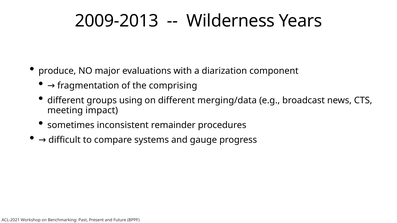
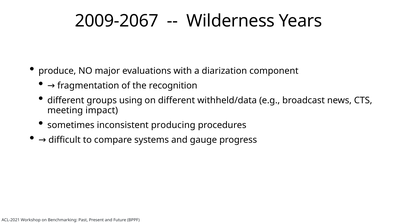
2009-2013: 2009-2013 -> 2009-2067
comprising: comprising -> recognition
merging/data: merging/data -> withheld/data
remainder: remainder -> producing
